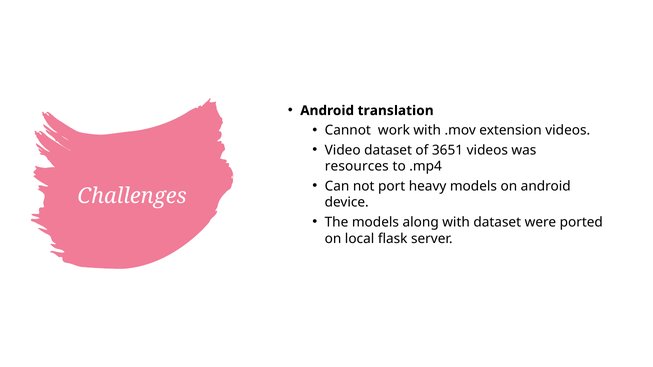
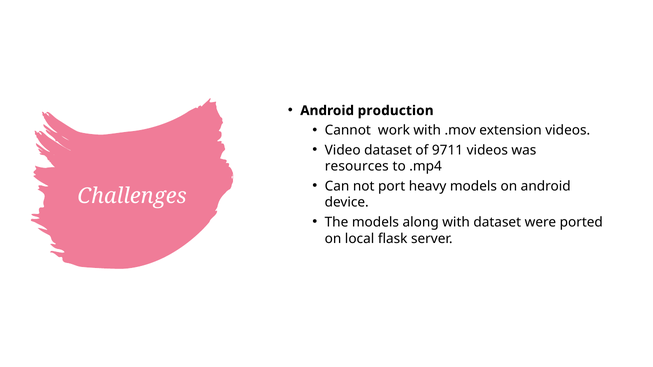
translation: translation -> production
3651: 3651 -> 9711
